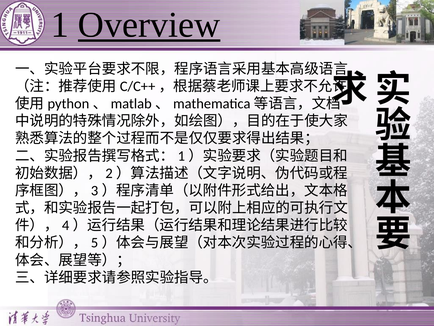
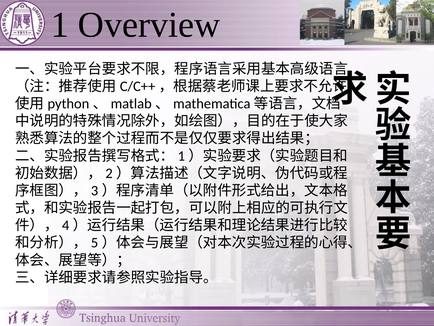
Overview underline: present -> none
